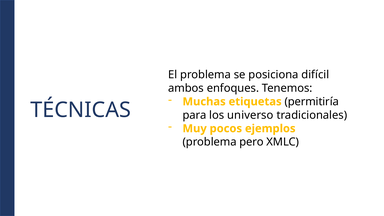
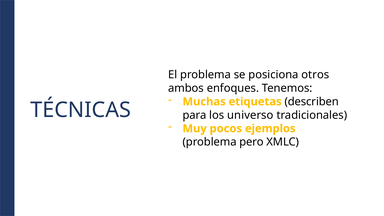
difícil: difícil -> otros
permitiría: permitiría -> describen
